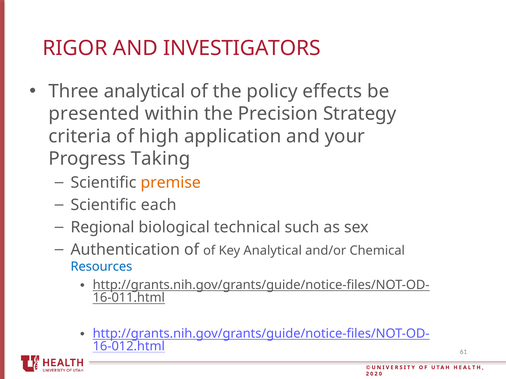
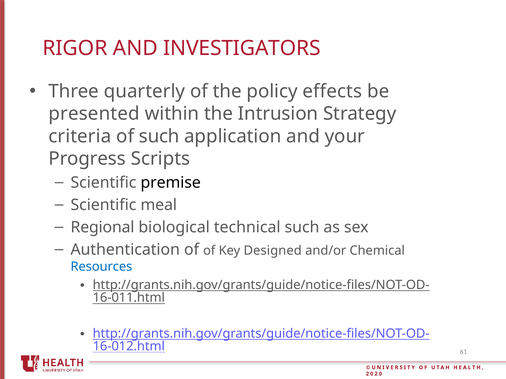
Three analytical: analytical -> quarterly
Precision: Precision -> Intrusion
of high: high -> such
Taking: Taking -> Scripts
premise colour: orange -> black
each: each -> meal
Key Analytical: Analytical -> Designed
